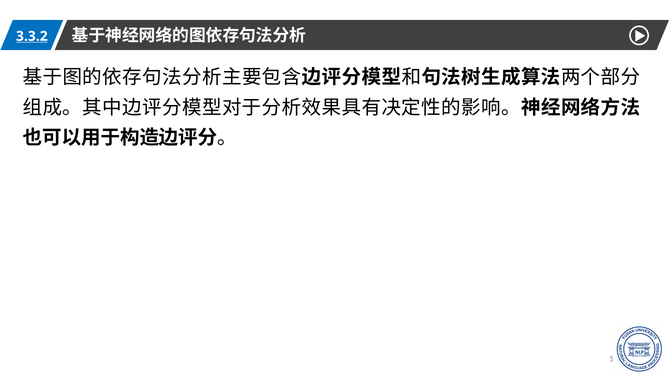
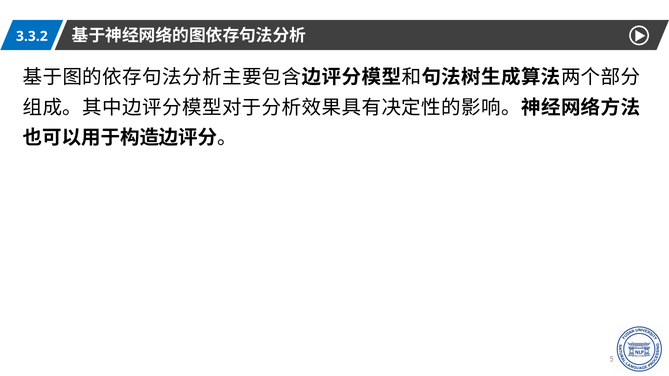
3.3.2 underline: present -> none
